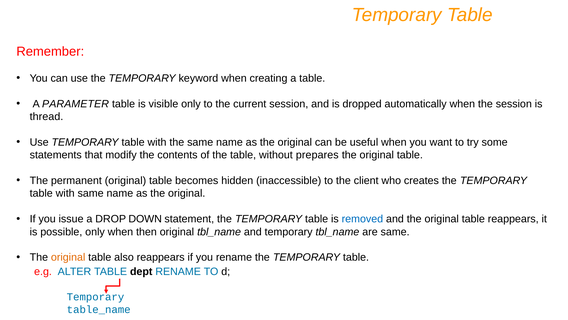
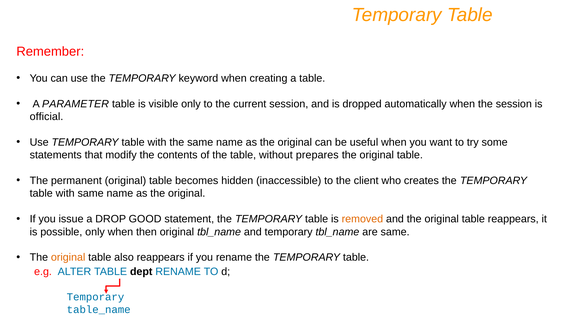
thread: thread -> official
DOWN: DOWN -> GOOD
removed colour: blue -> orange
